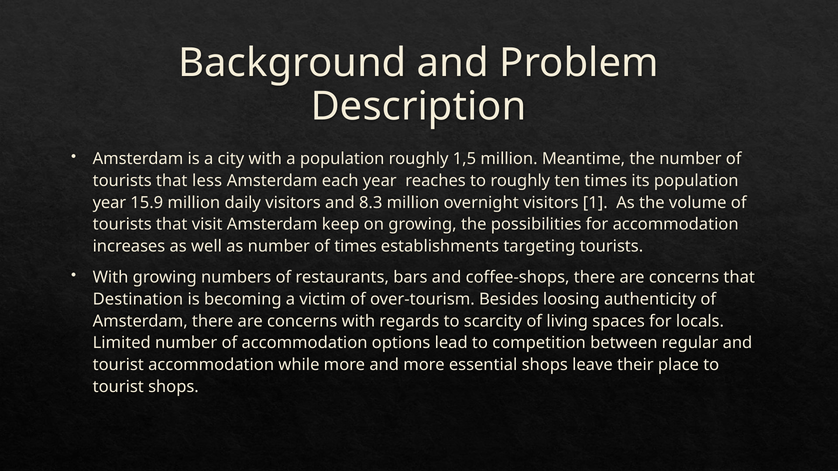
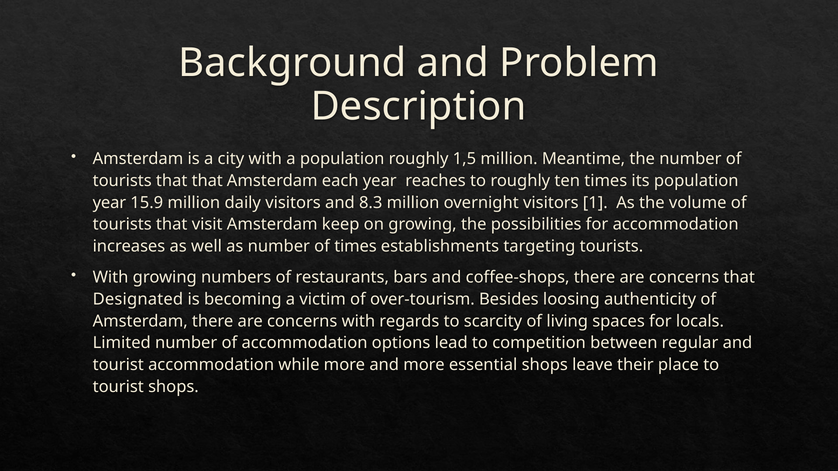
that less: less -> that
Destination: Destination -> Designated
